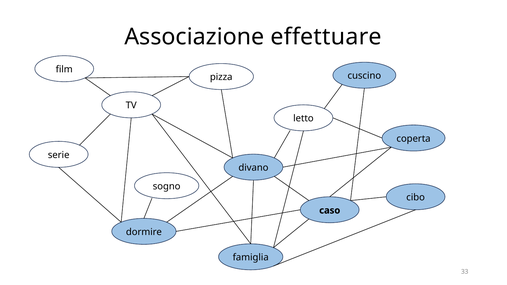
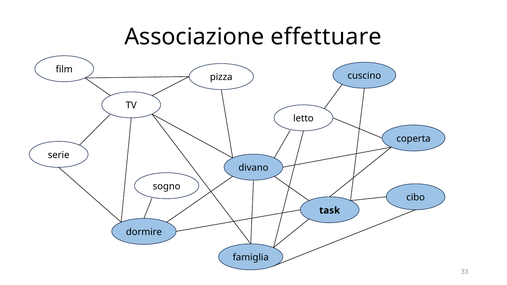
caso: caso -> task
